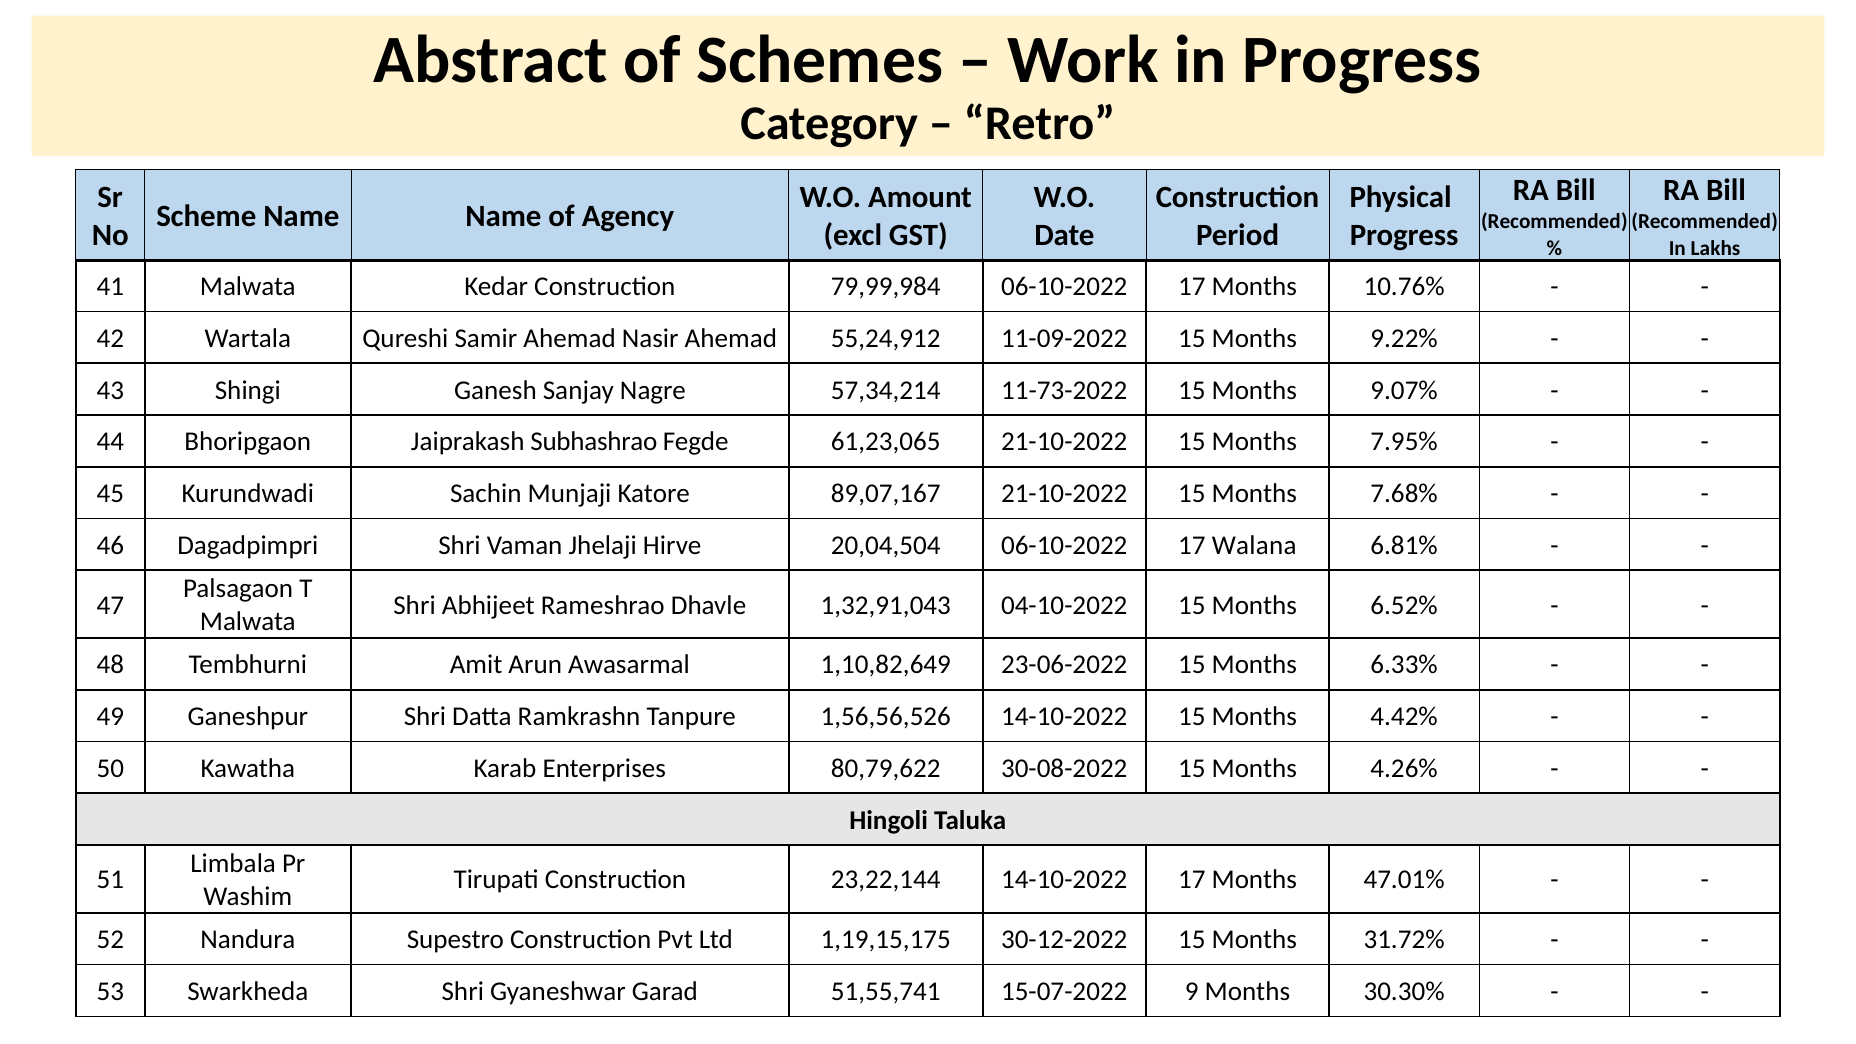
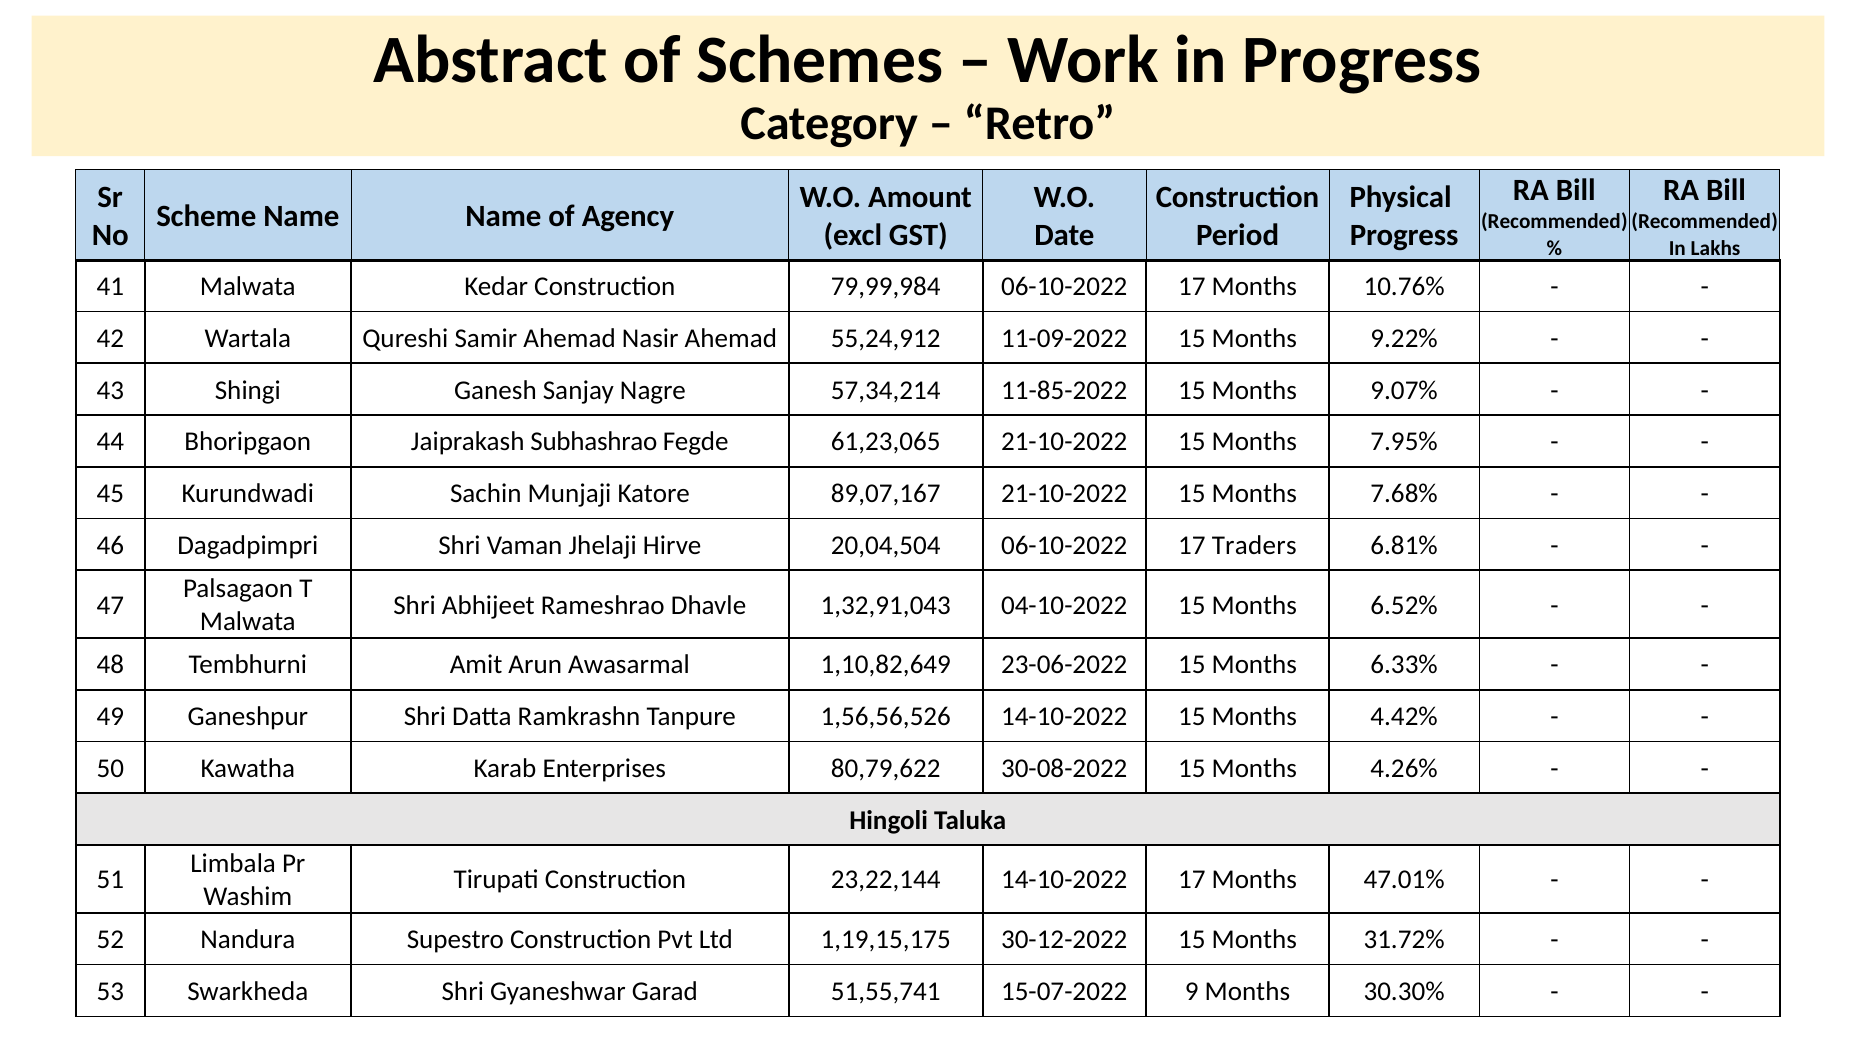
11-73-2022: 11-73-2022 -> 11-85-2022
Walana: Walana -> Traders
